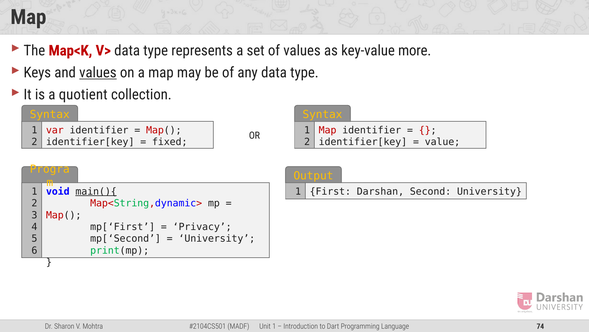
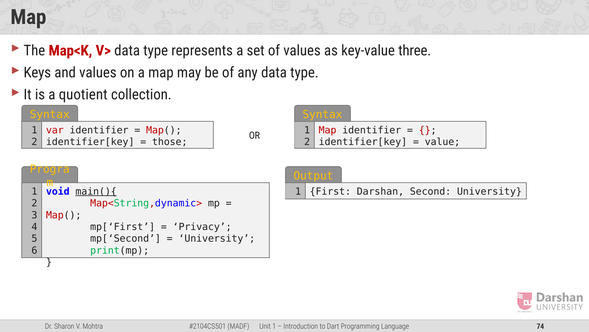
more: more -> three
values at (98, 73) underline: present -> none
fixed: fixed -> those
